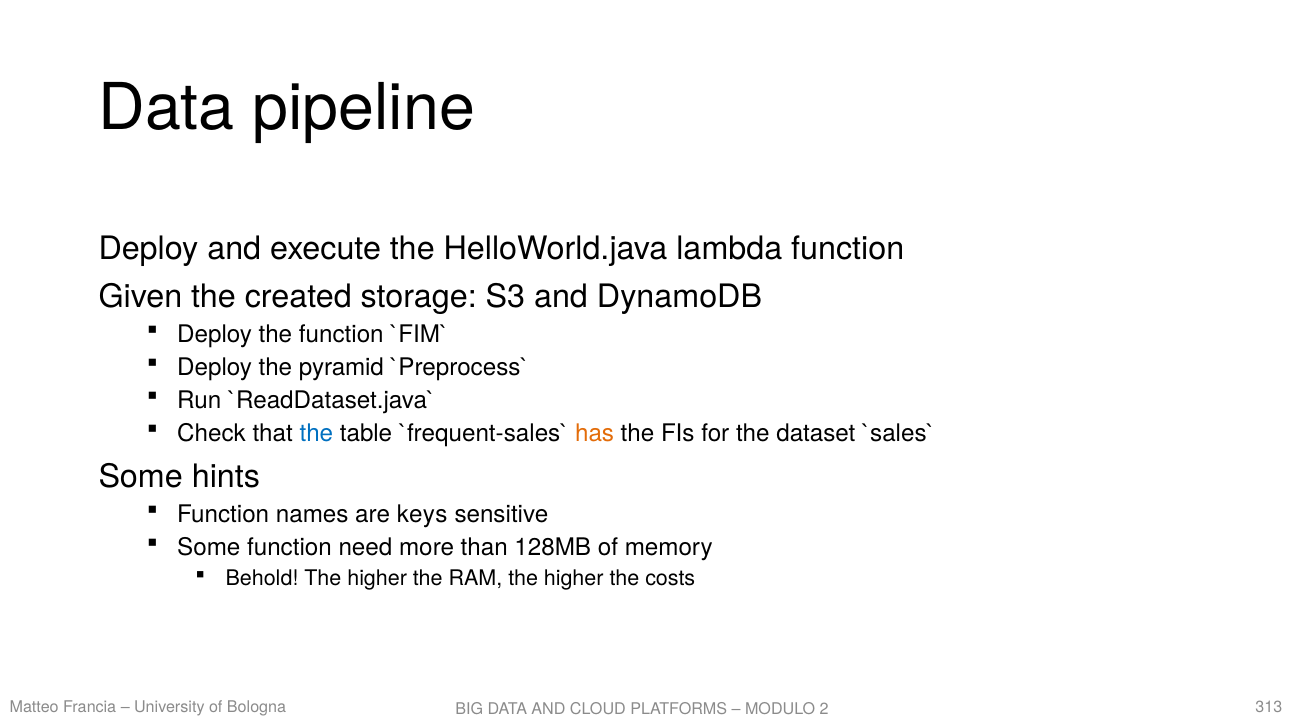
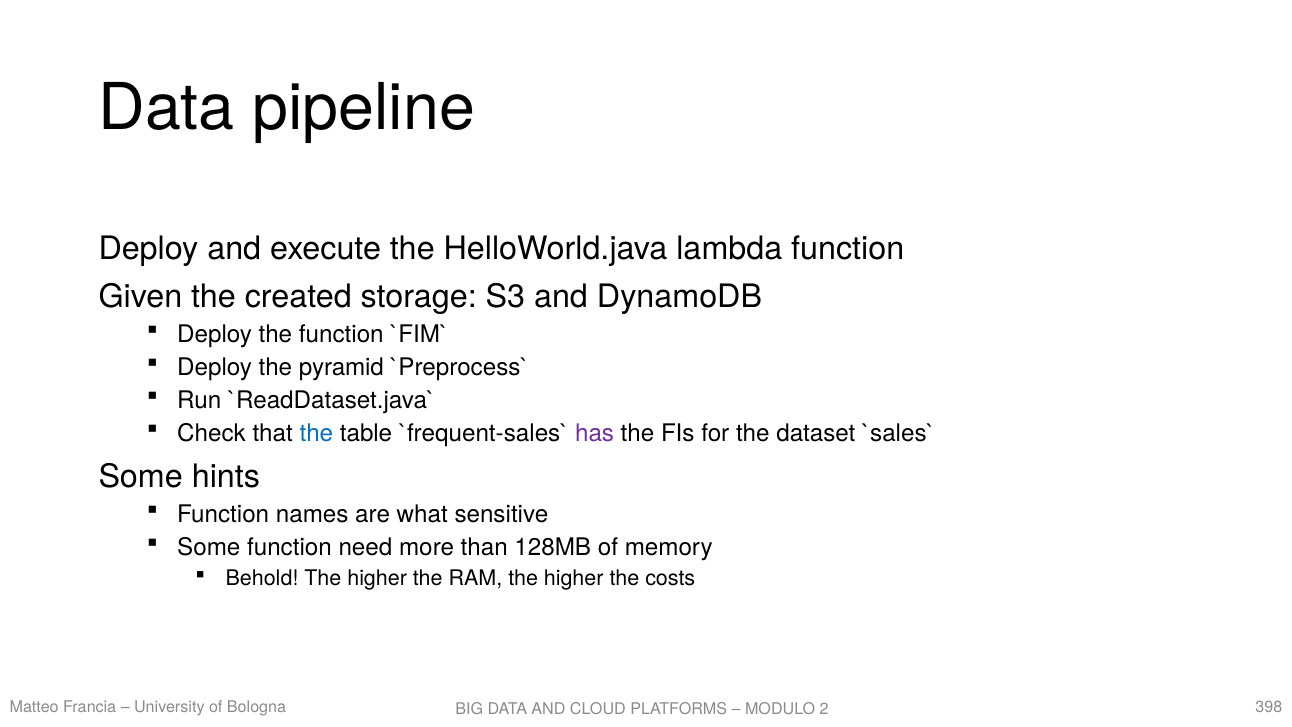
has colour: orange -> purple
keys: keys -> what
313: 313 -> 398
